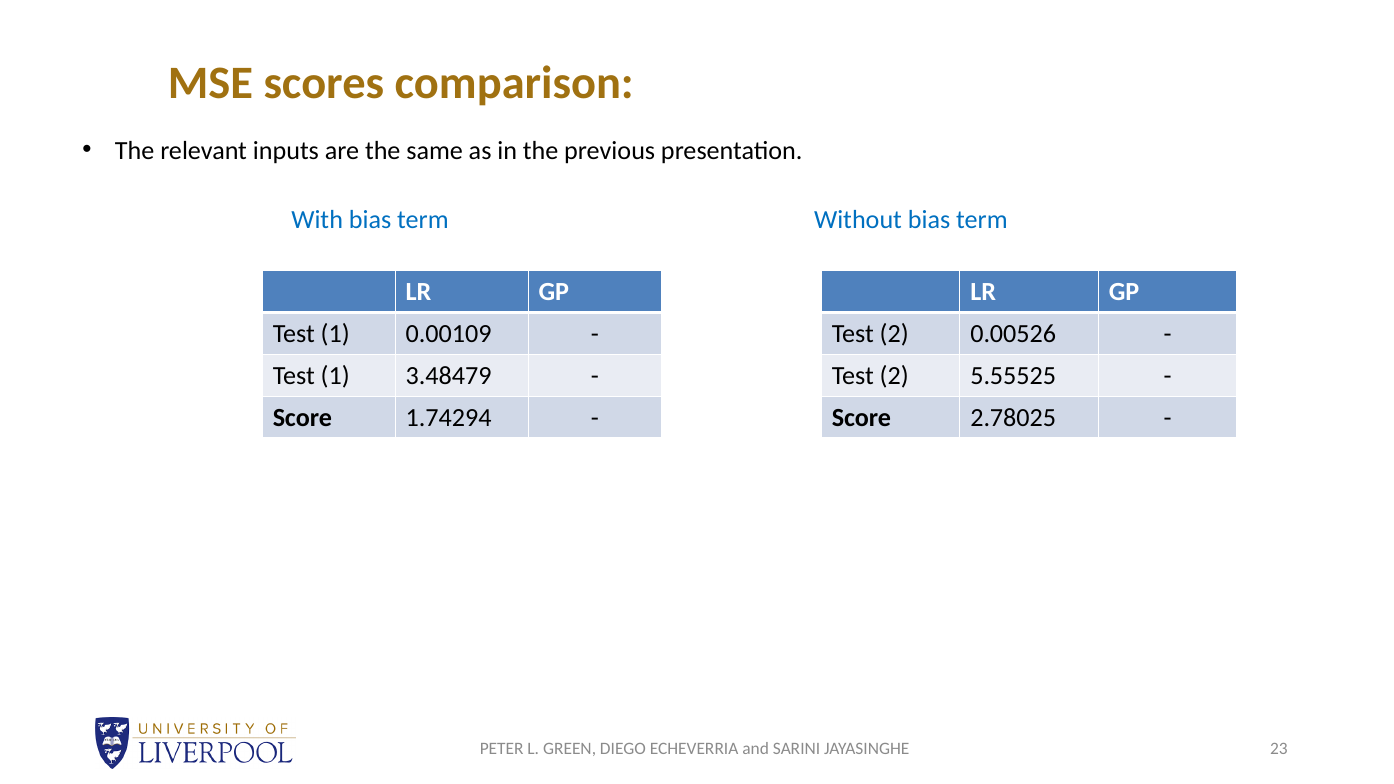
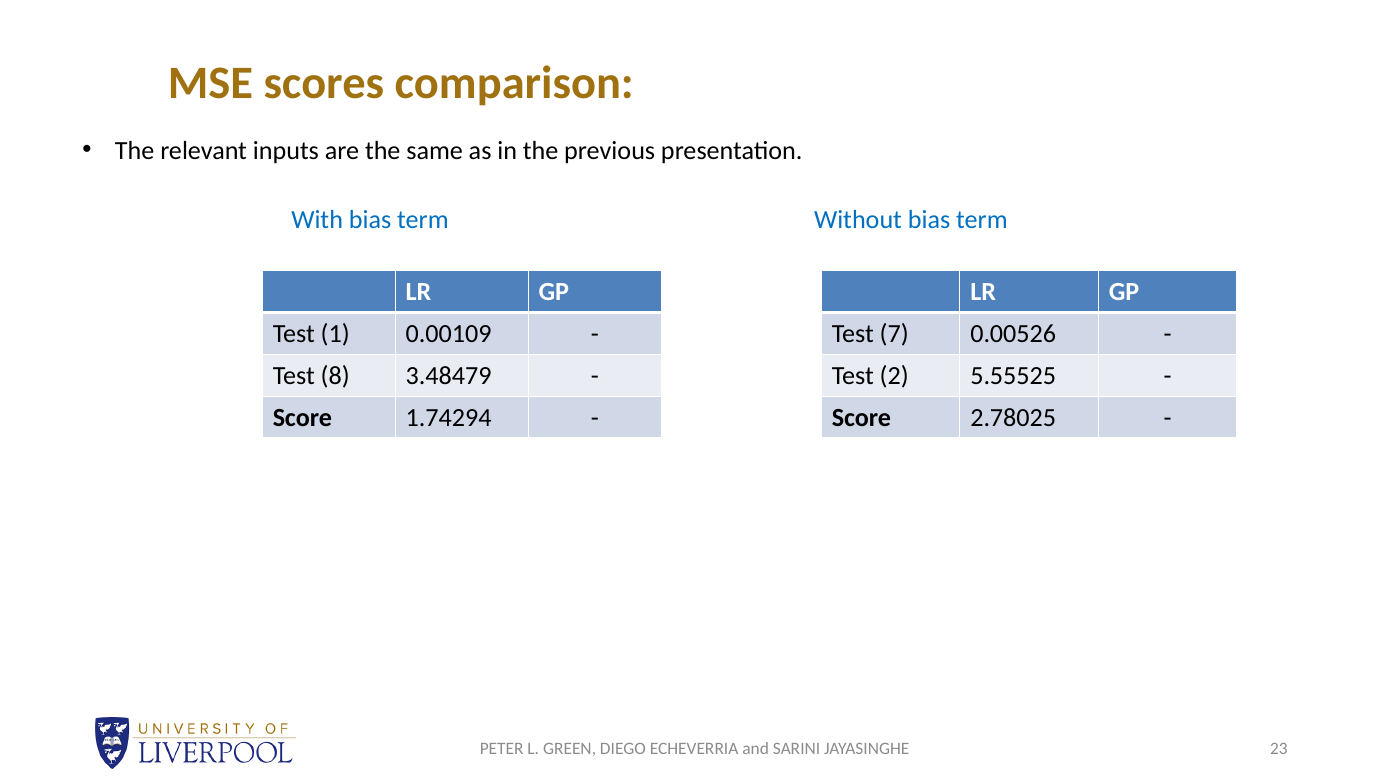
2 at (894, 334): 2 -> 7
1 at (335, 376): 1 -> 8
